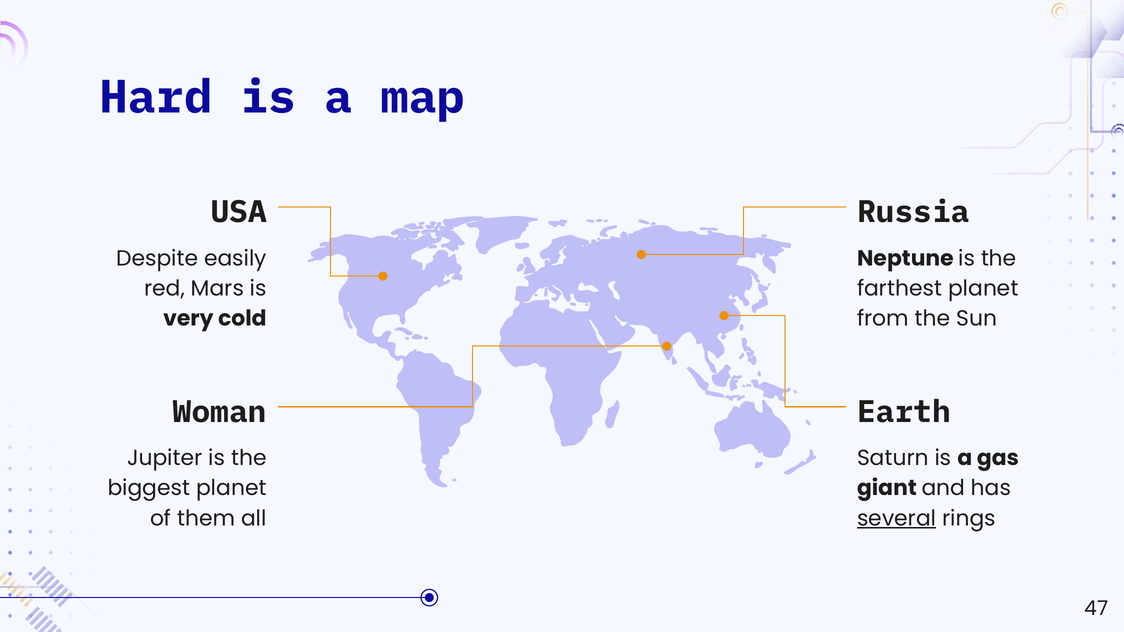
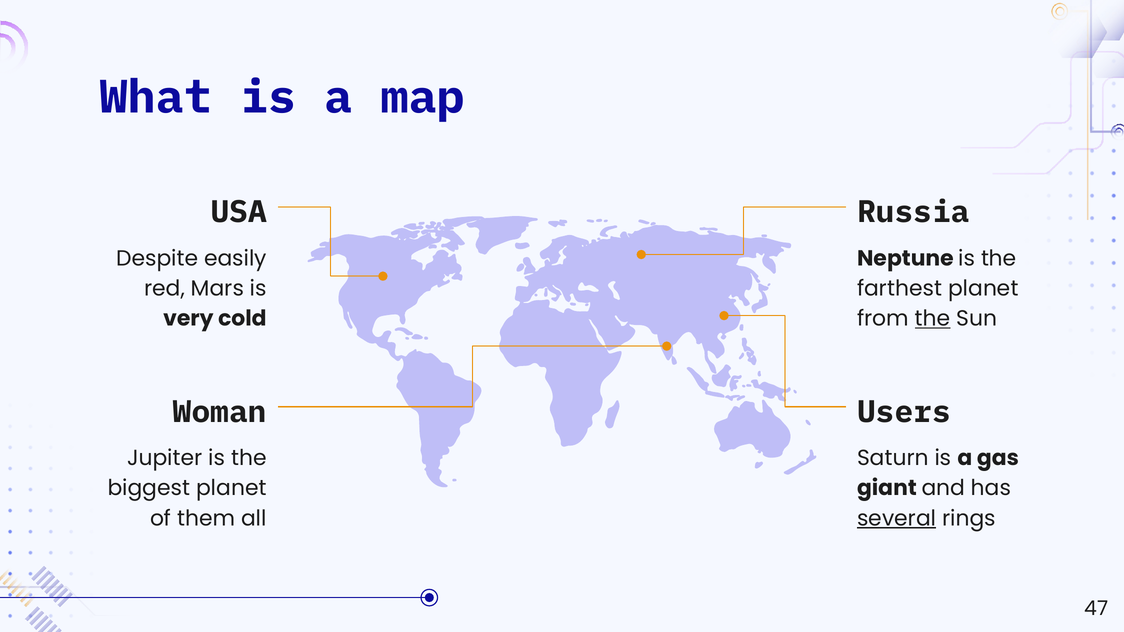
Hard: Hard -> What
the at (933, 319) underline: none -> present
Earth: Earth -> Users
